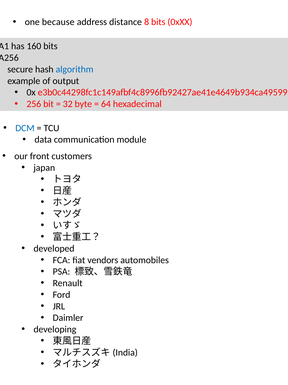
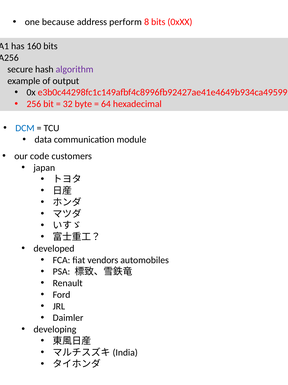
distance: distance -> perform
algorithm colour: blue -> purple
front: front -> code
